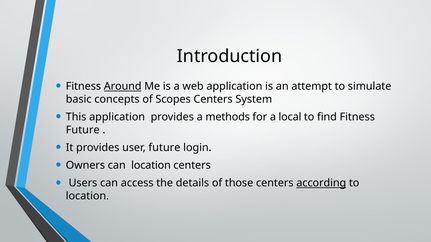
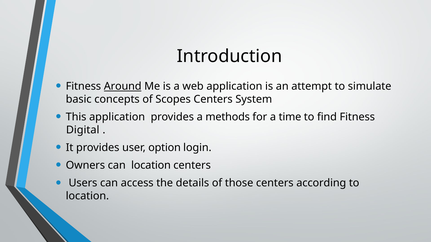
local: local -> time
Future at (83, 130): Future -> Digital
user future: future -> option
according underline: present -> none
